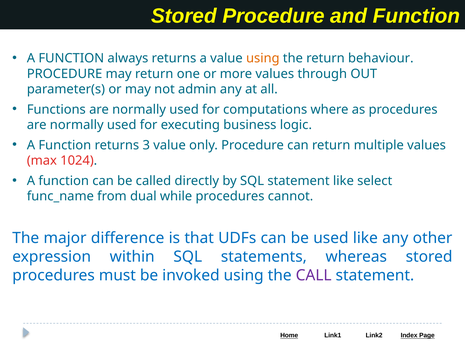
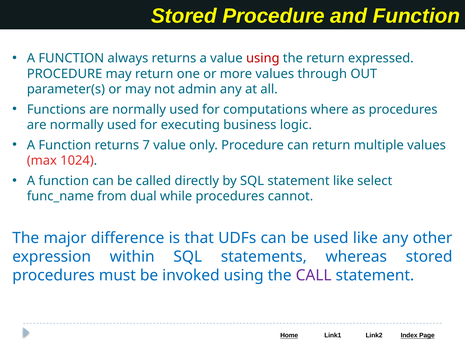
using at (263, 58) colour: orange -> red
behaviour: behaviour -> expressed
3: 3 -> 7
